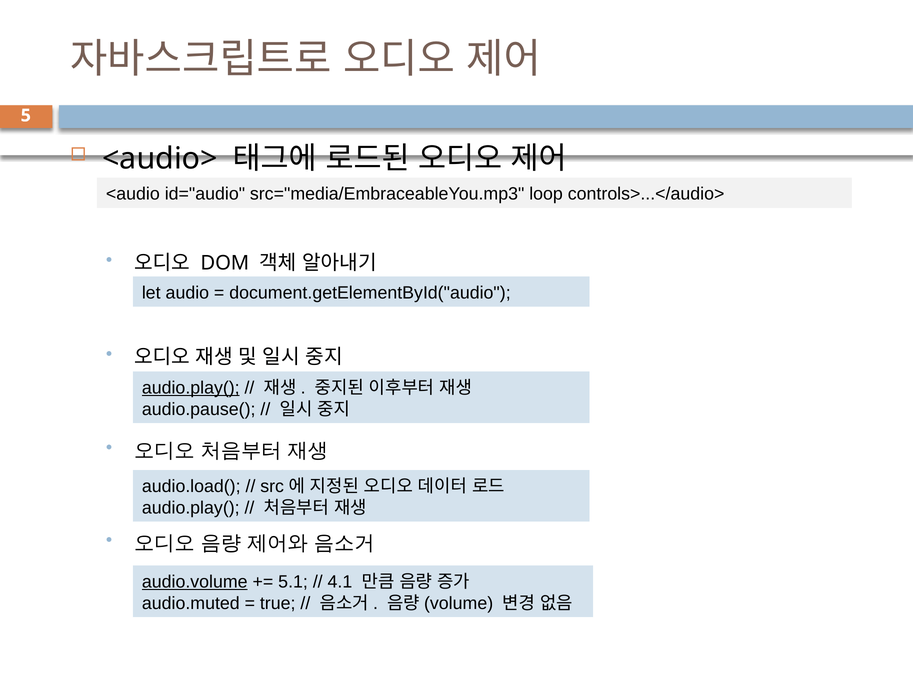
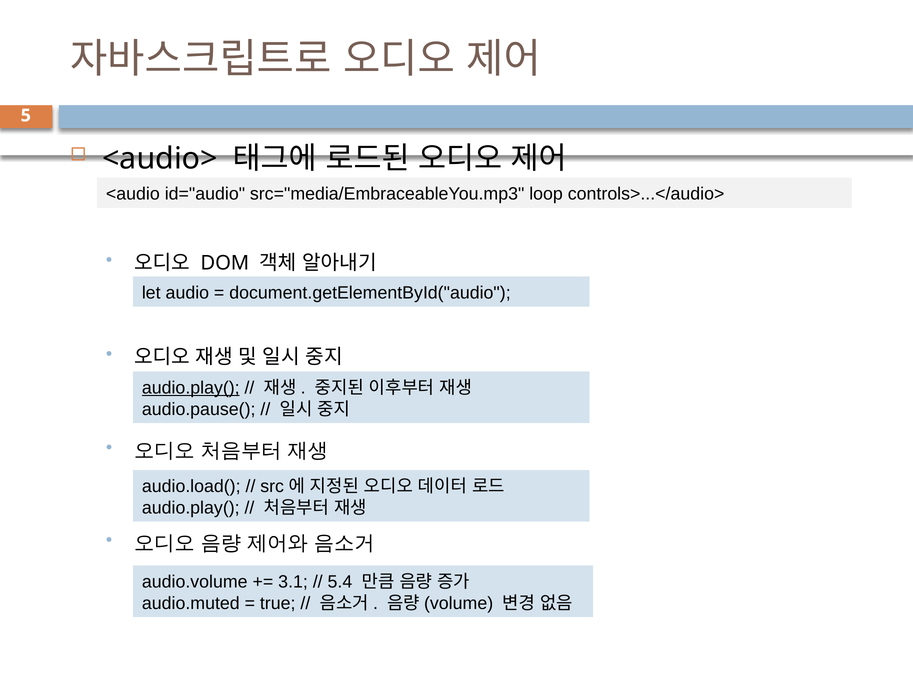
audio.volume underline: present -> none
5.1: 5.1 -> 3.1
4.1: 4.1 -> 5.4
